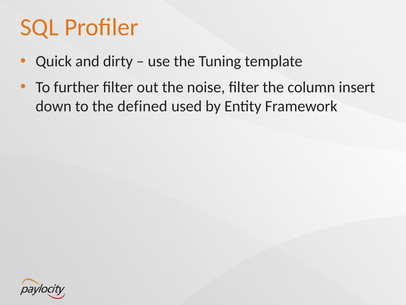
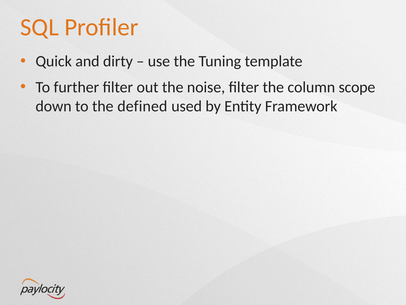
insert: insert -> scope
